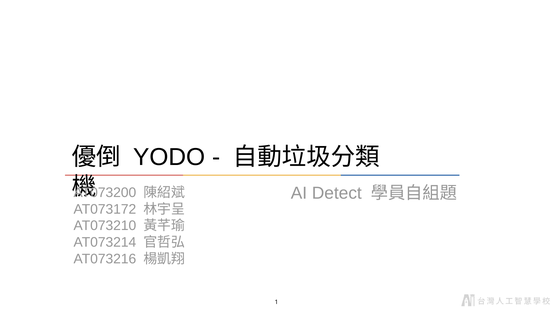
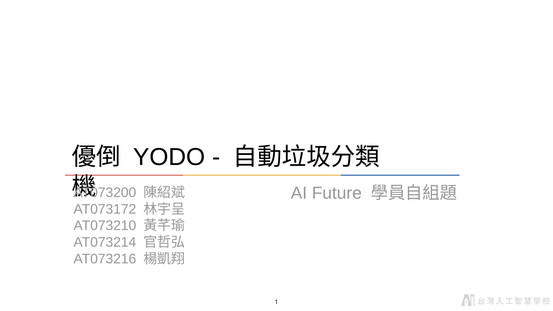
Detect: Detect -> Future
